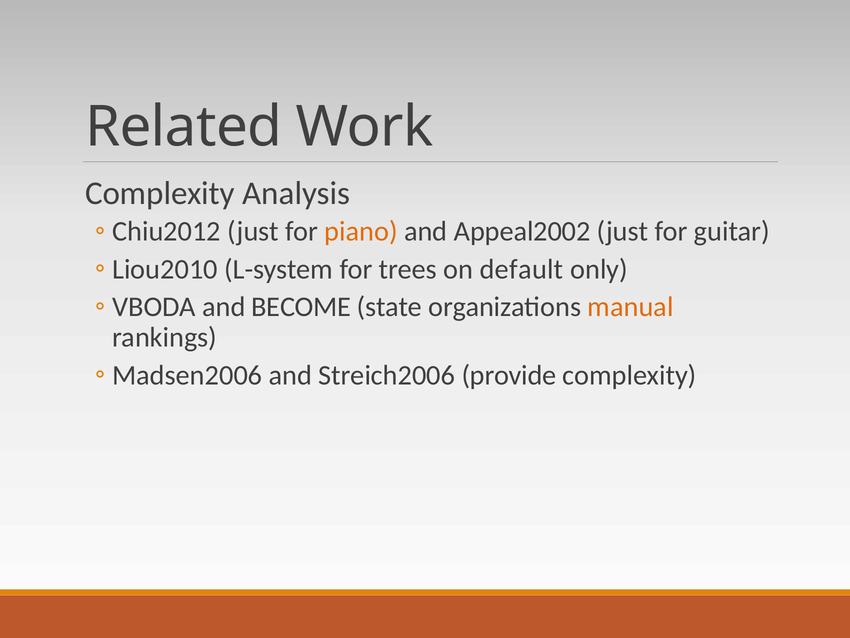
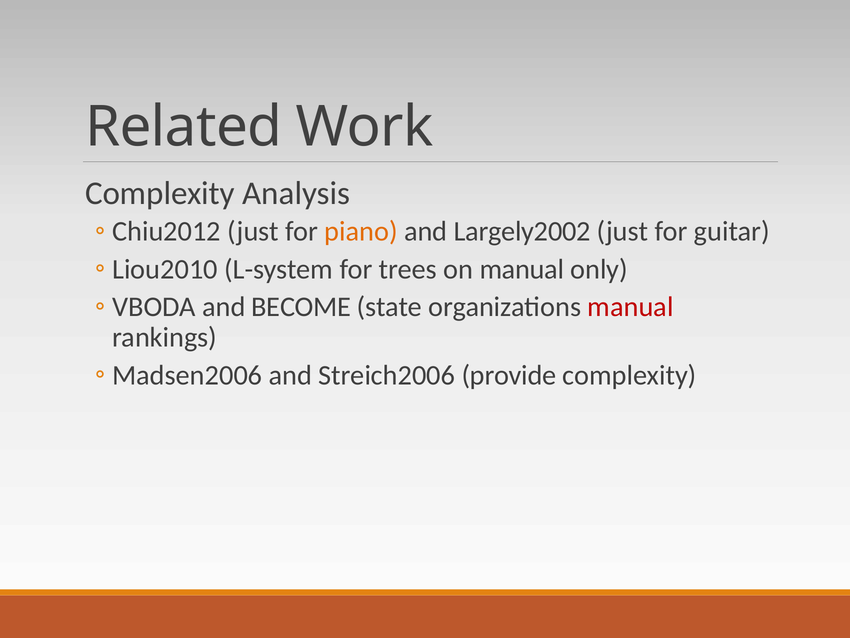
Appeal2002: Appeal2002 -> Largely2002
on default: default -> manual
manual at (631, 307) colour: orange -> red
